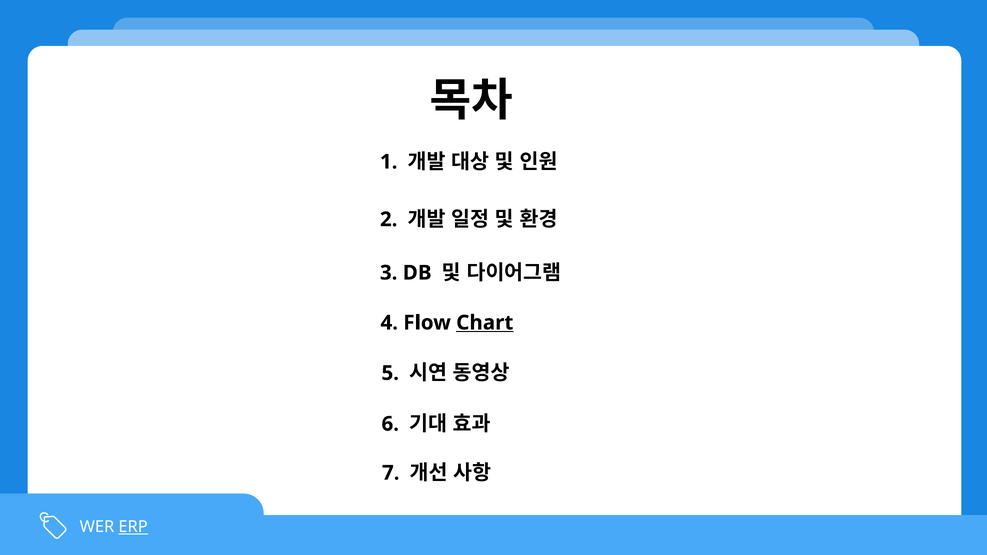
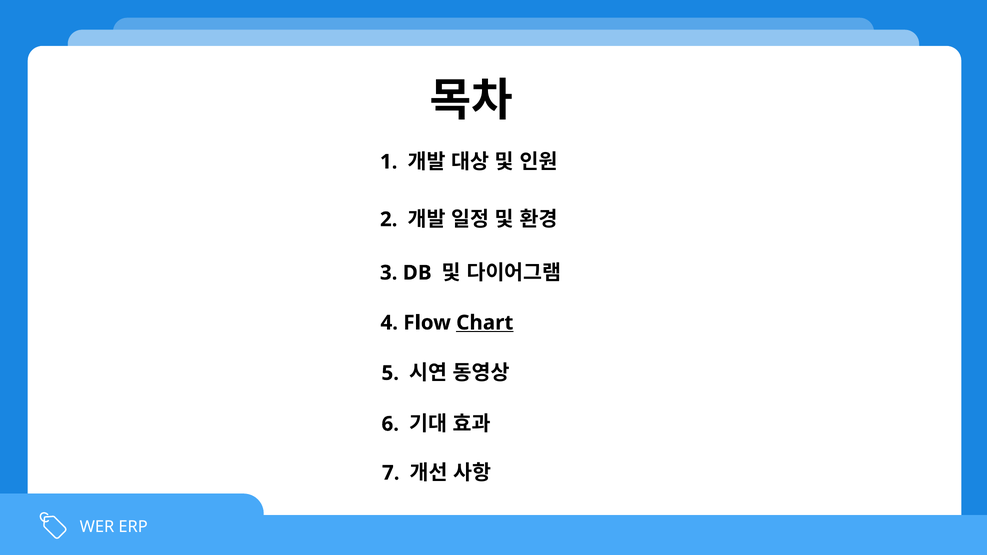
ERP underline: present -> none
